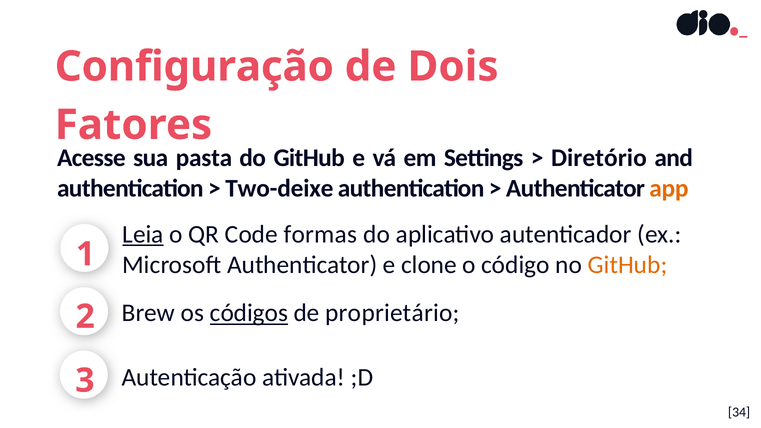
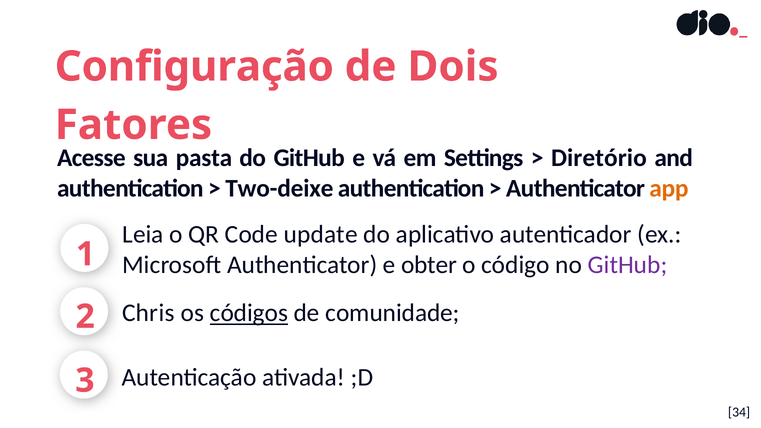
Leia underline: present -> none
formas: formas -> update
clone: clone -> obter
GitHub at (628, 265) colour: orange -> purple
Brew: Brew -> Chris
proprietário: proprietário -> comunidade
